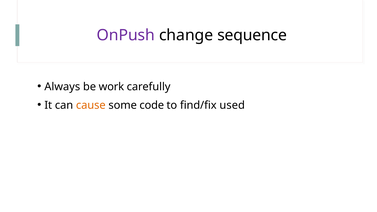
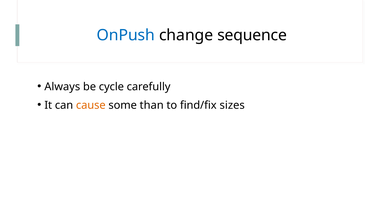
OnPush colour: purple -> blue
work: work -> cycle
code: code -> than
used: used -> sizes
